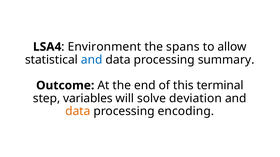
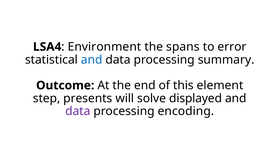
allow: allow -> error
terminal: terminal -> element
variables: variables -> presents
deviation: deviation -> displayed
data at (78, 112) colour: orange -> purple
